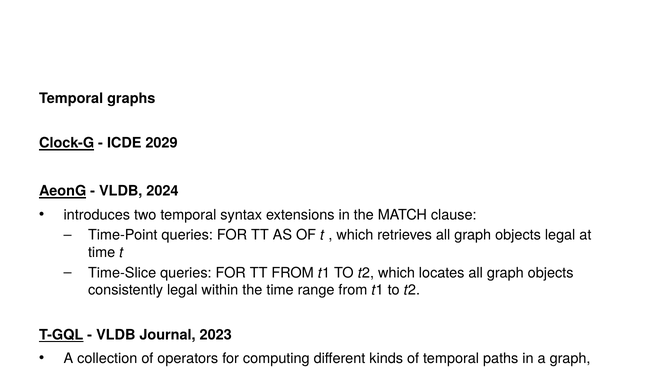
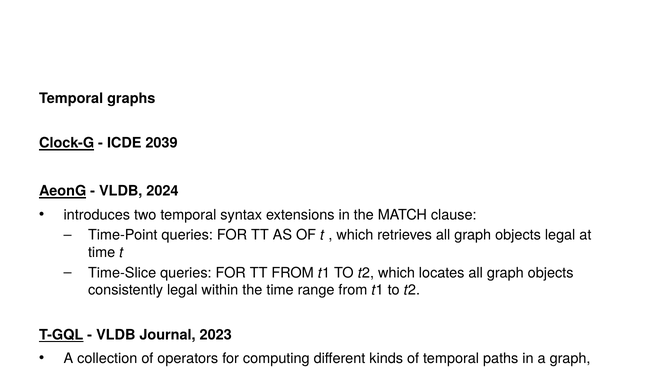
2029: 2029 -> 2039
